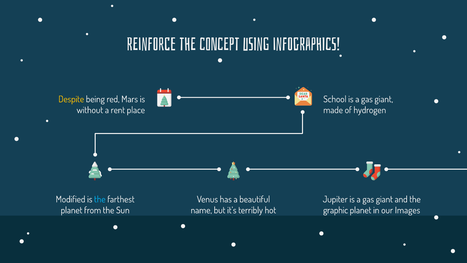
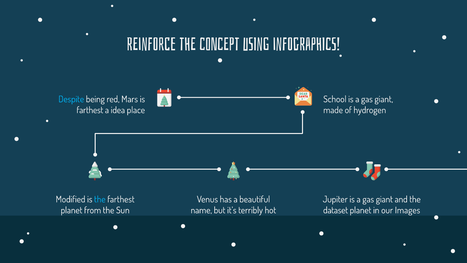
Despite colour: yellow -> light blue
without at (90, 110): without -> farthest
rent: rent -> idea
graphic: graphic -> dataset
